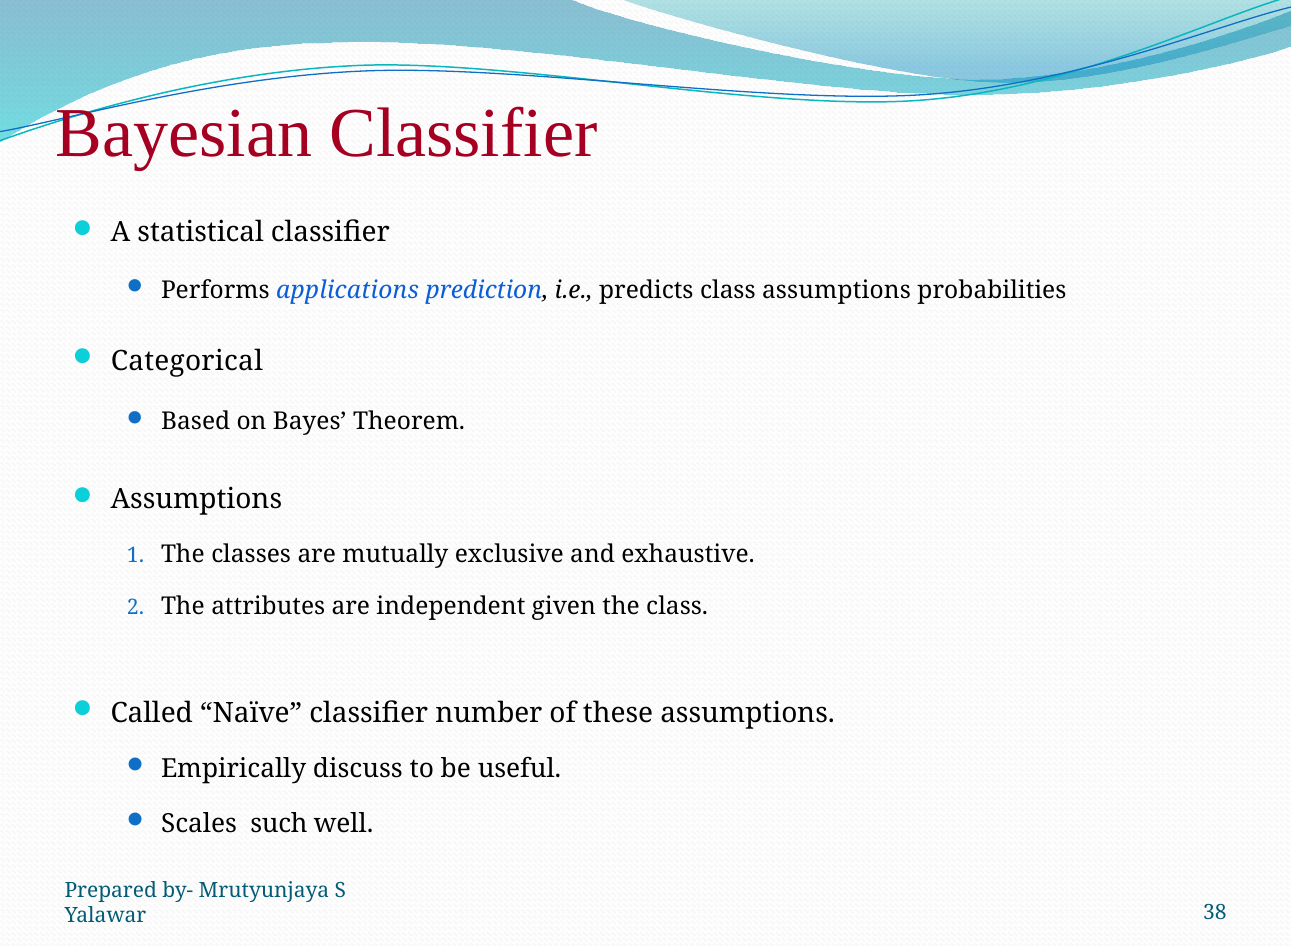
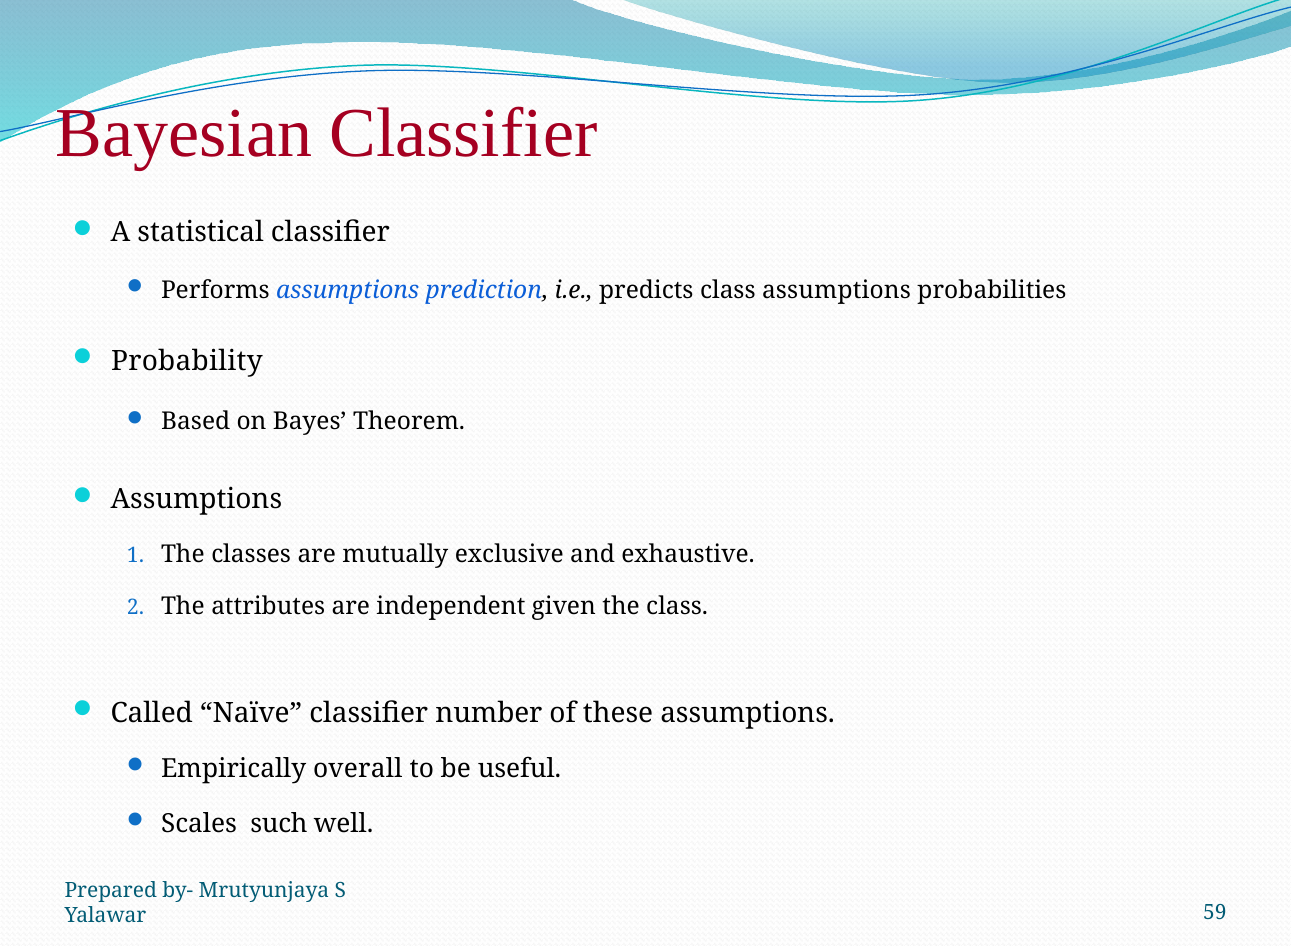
Performs applications: applications -> assumptions
Categorical: Categorical -> Probability
discuss: discuss -> overall
38: 38 -> 59
